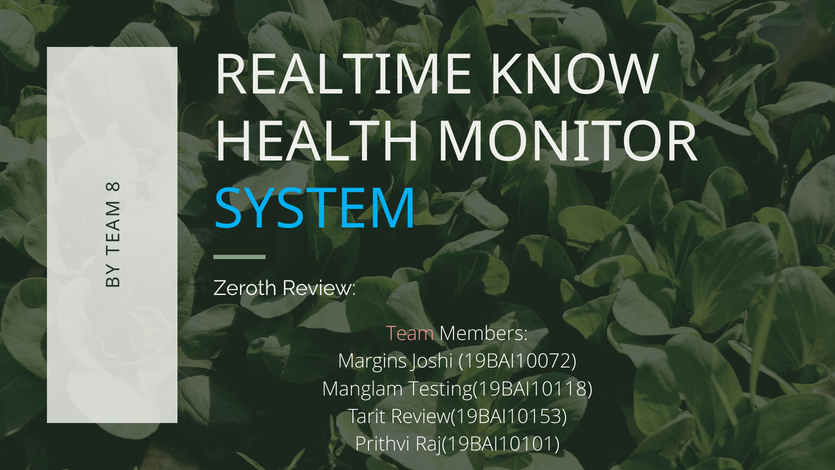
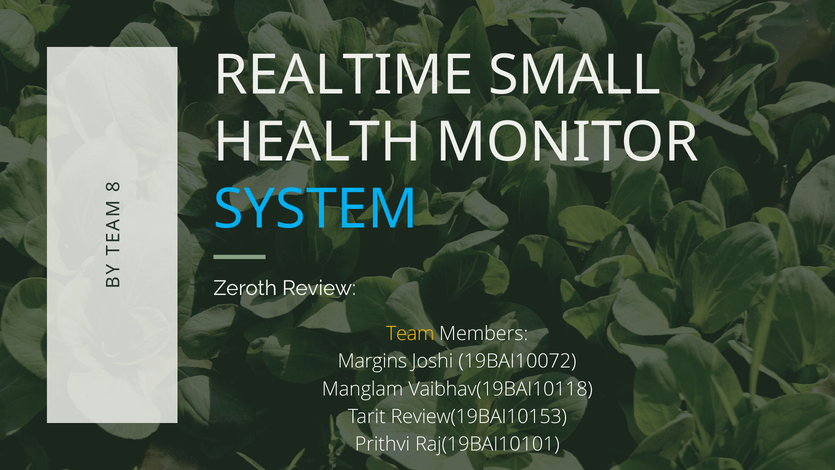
KNOW: KNOW -> SMALL
Team colour: pink -> yellow
Testing(19BAI10118: Testing(19BAI10118 -> Vaibhav(19BAI10118
